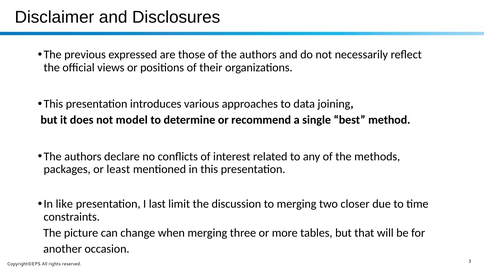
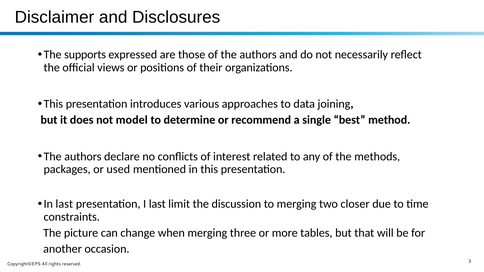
previous: previous -> supports
least: least -> used
In like: like -> last
